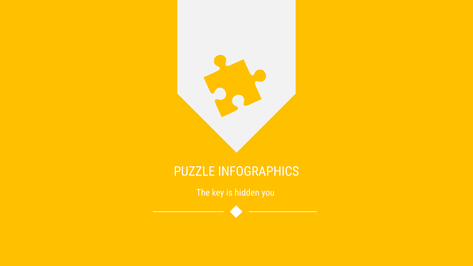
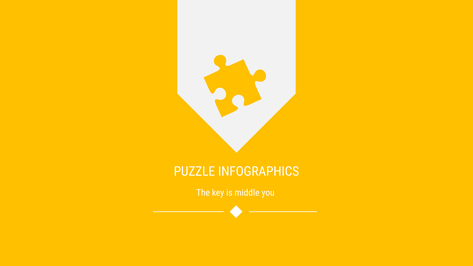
hidden: hidden -> middle
